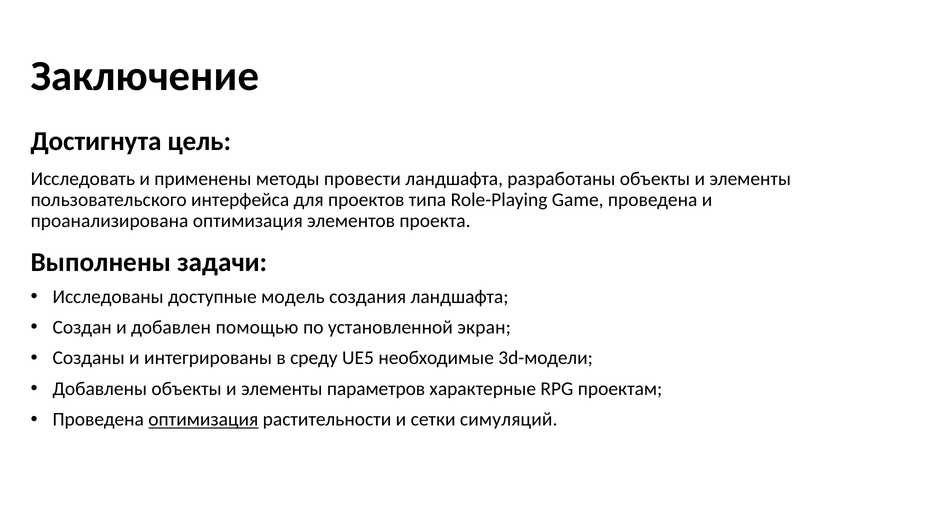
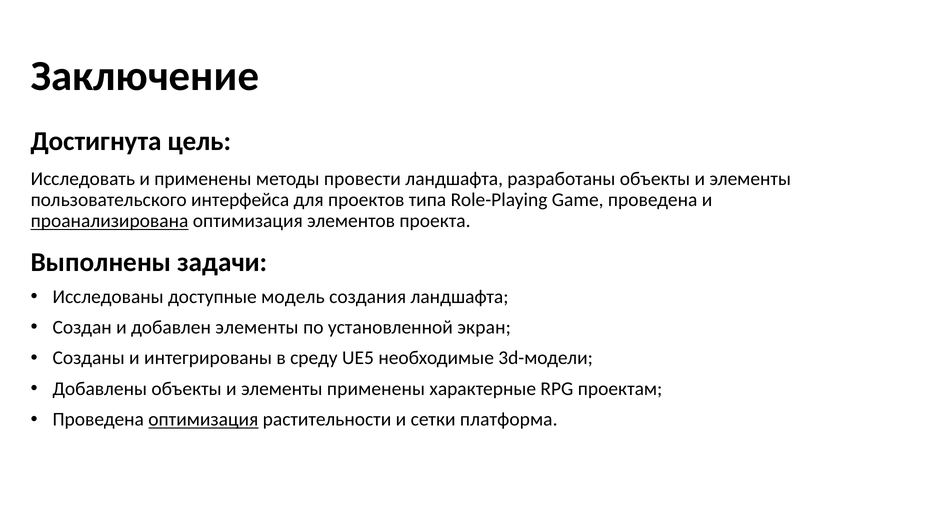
проанализирована underline: none -> present
добавлен помощью: помощью -> элементы
элементы параметров: параметров -> применены
симуляций: симуляций -> платформа
